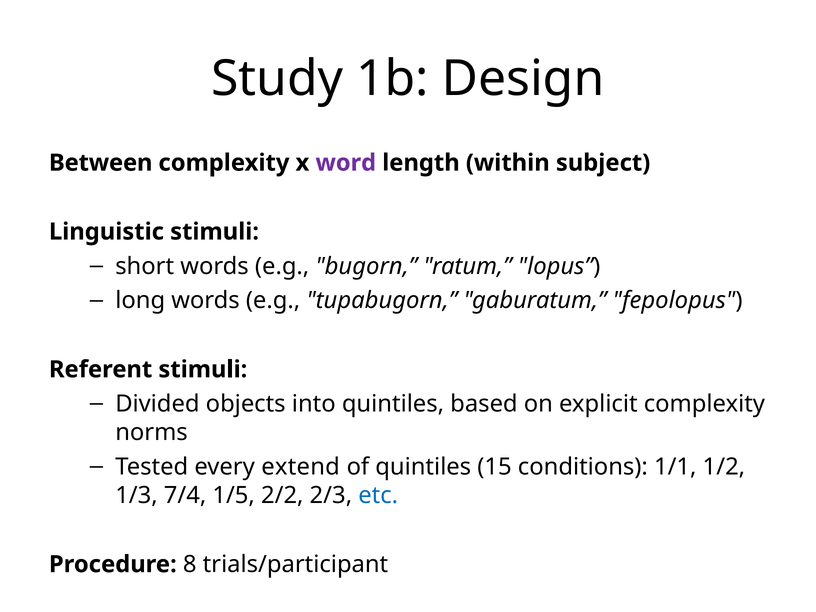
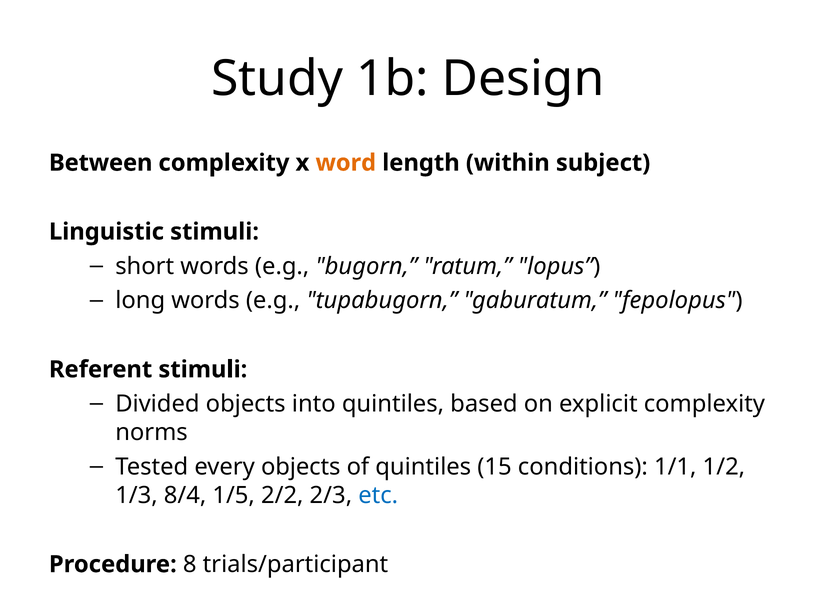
word colour: purple -> orange
every extend: extend -> objects
7/4: 7/4 -> 8/4
